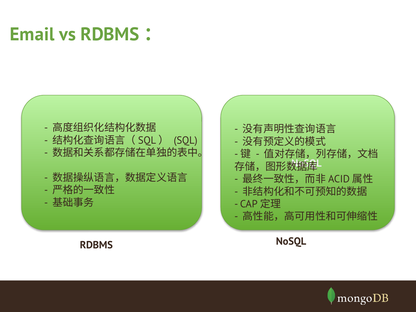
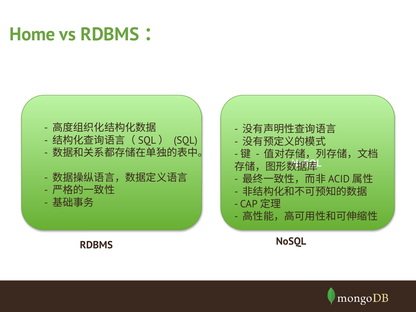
Email: Email -> Home
